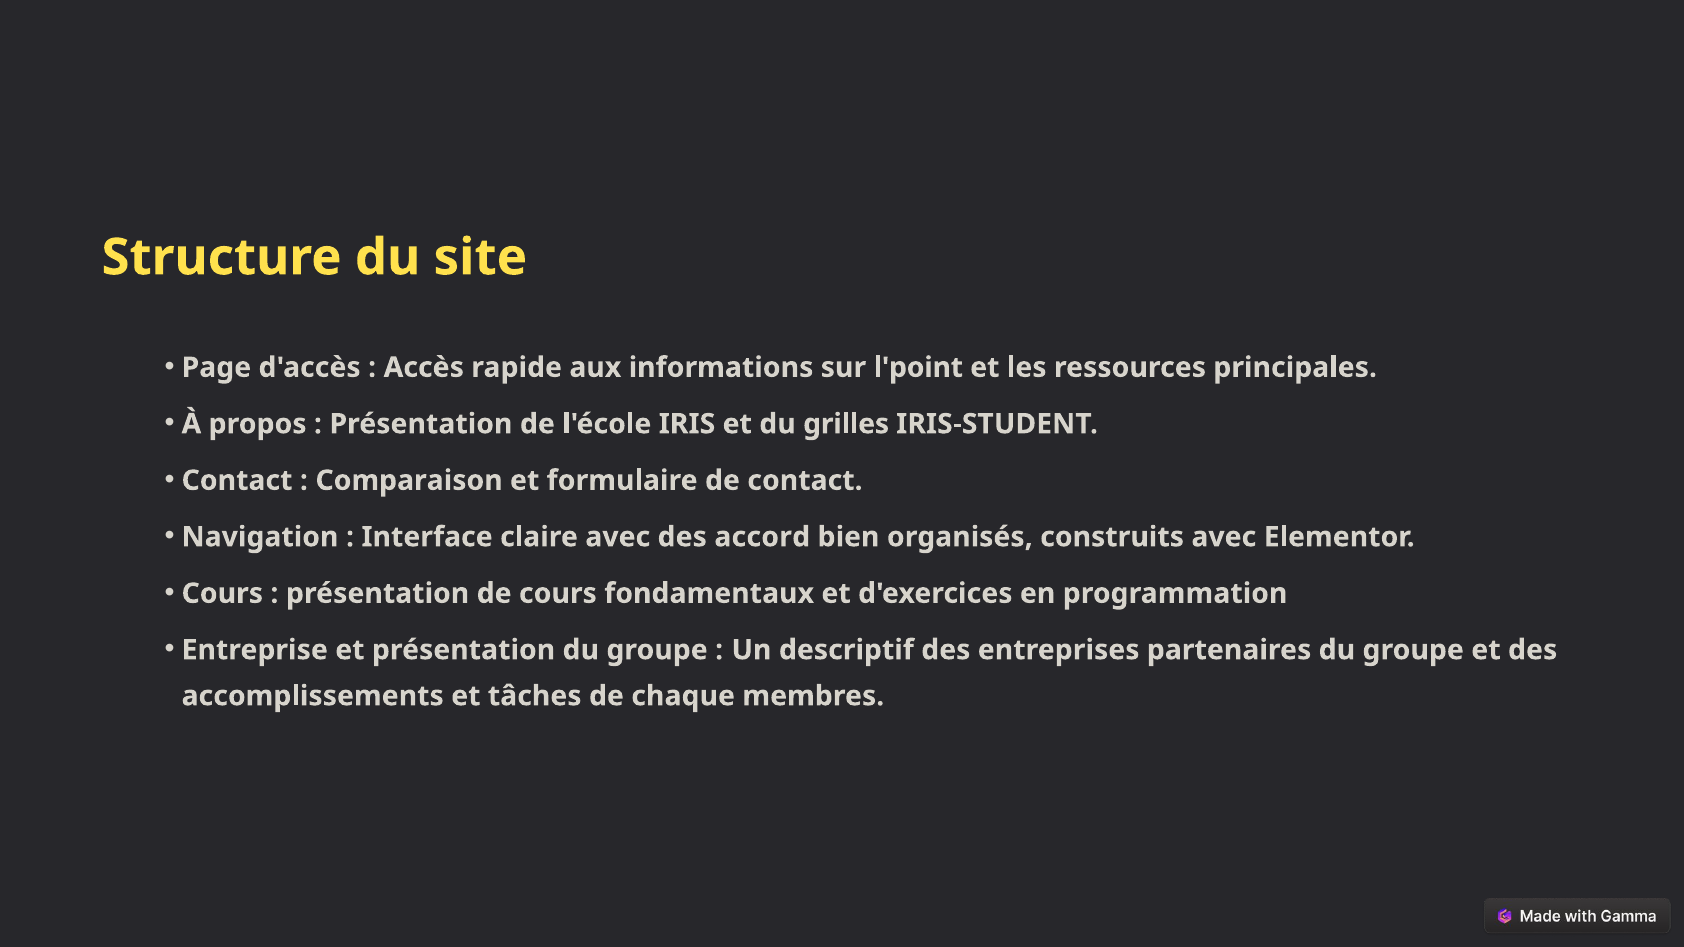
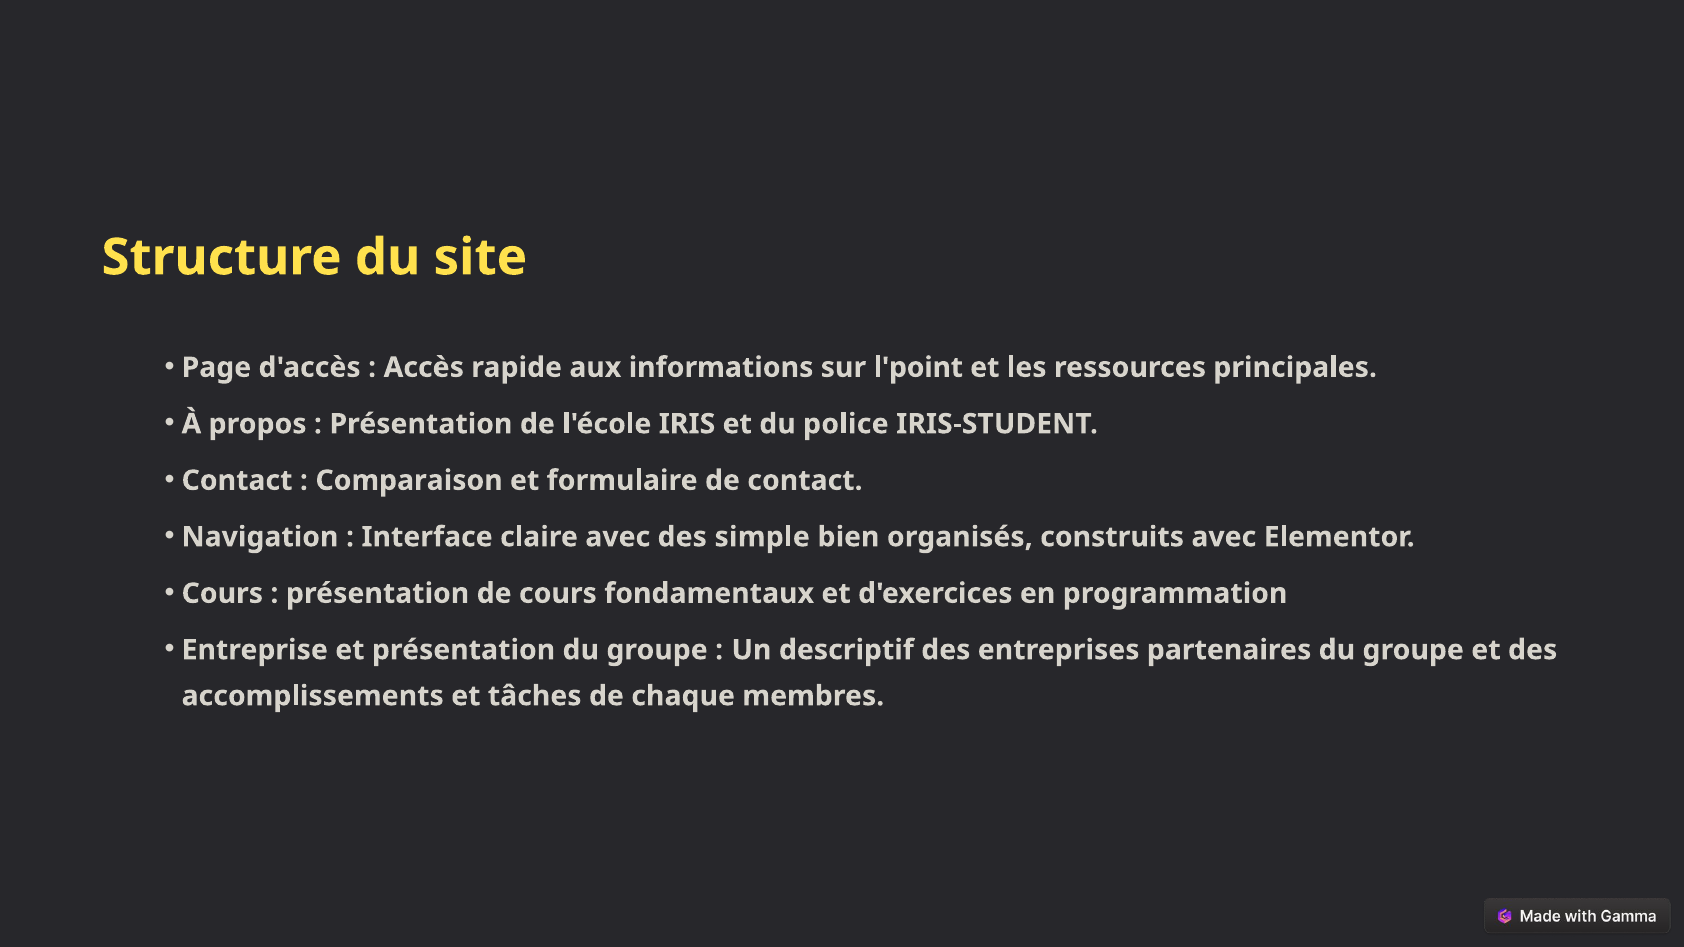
grilles: grilles -> police
accord: accord -> simple
